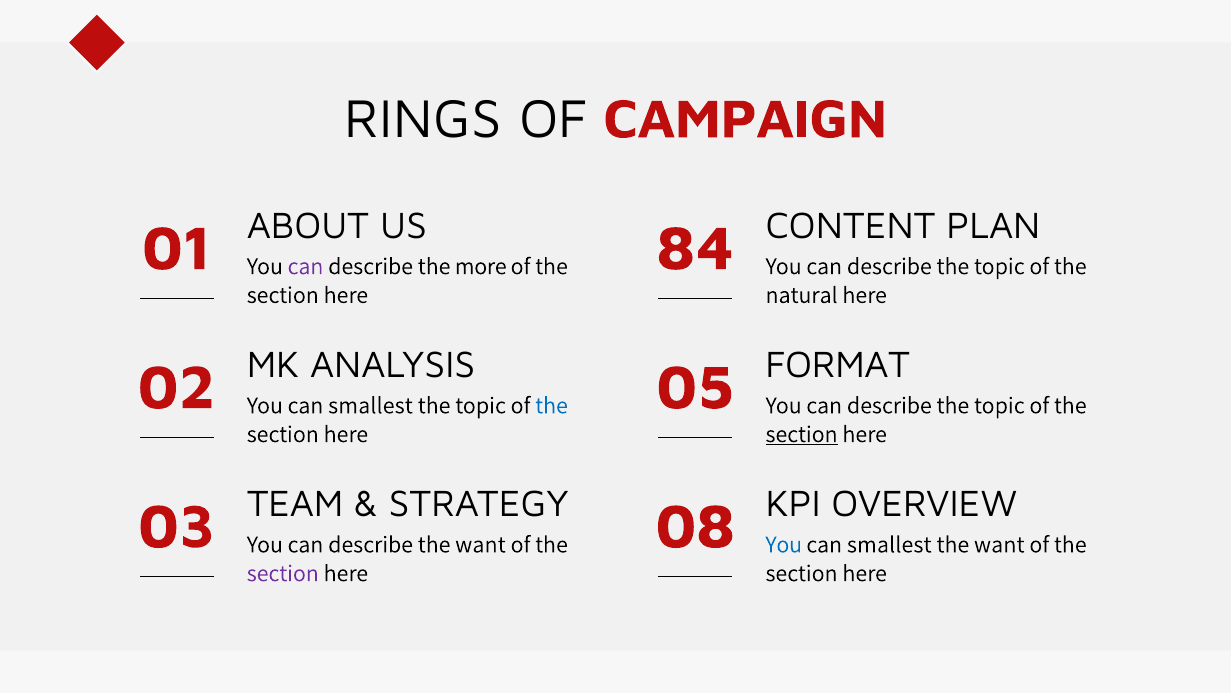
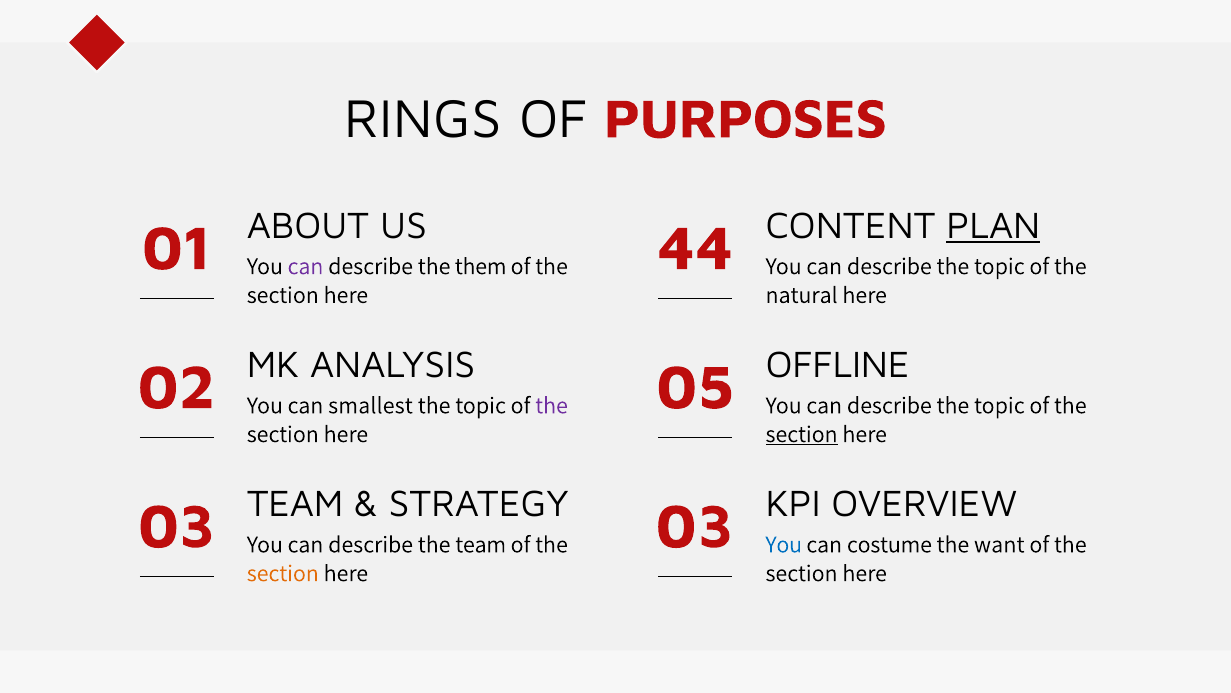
CAMPAIGN: CAMPAIGN -> PURPOSES
PLAN underline: none -> present
84: 84 -> 44
more: more -> them
FORMAT: FORMAT -> OFFLINE
the at (552, 405) colour: blue -> purple
03 08: 08 -> 03
describe the want: want -> team
smallest at (889, 544): smallest -> costume
section at (283, 573) colour: purple -> orange
